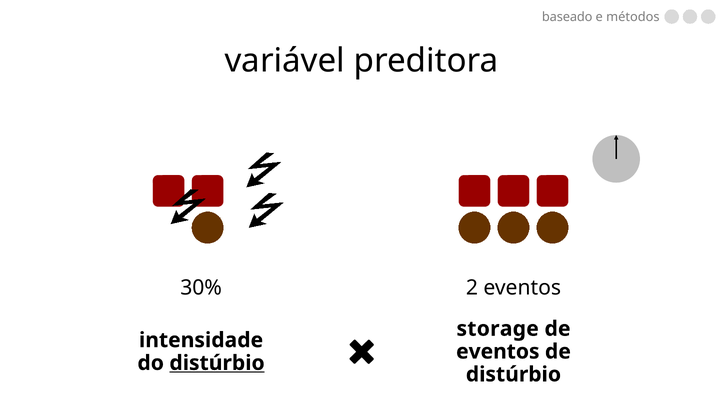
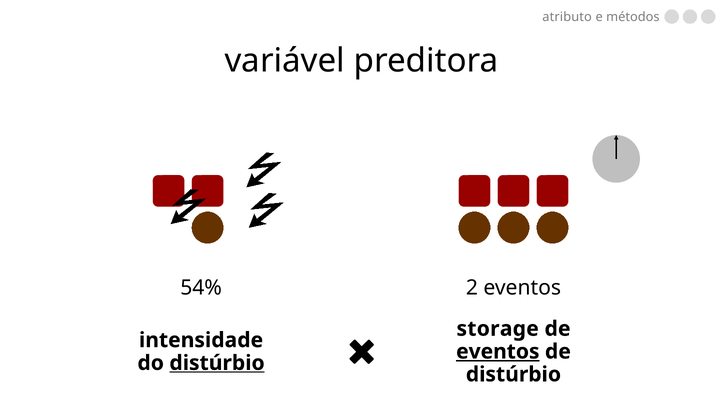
baseado: baseado -> atributo
30%: 30% -> 54%
eventos at (498, 351) underline: none -> present
